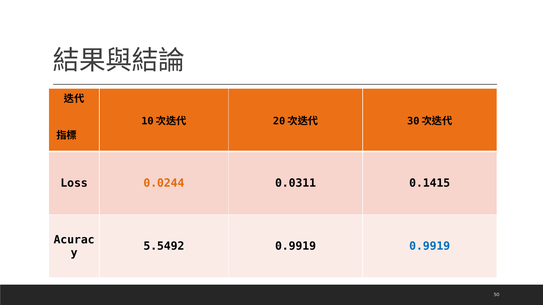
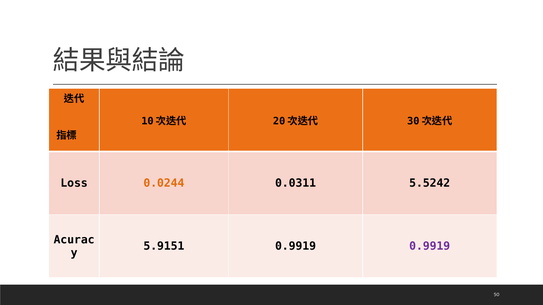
0.1415: 0.1415 -> 5.5242
5.5492: 5.5492 -> 5.9151
0.9919 at (430, 247) colour: blue -> purple
